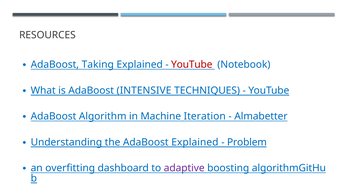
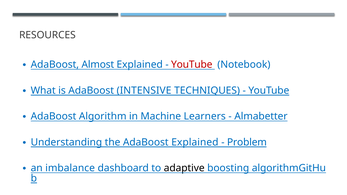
Taking: Taking -> Almost
Iteration: Iteration -> Learners
overfitting: overfitting -> imbalance
adaptive colour: purple -> black
